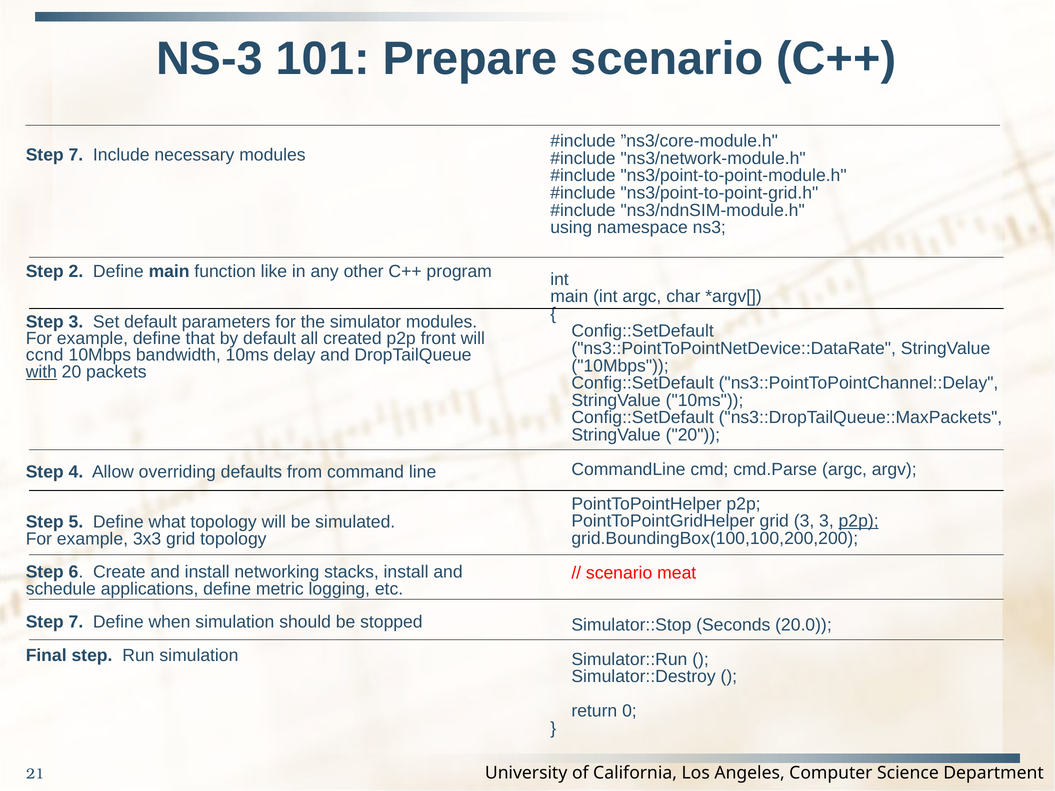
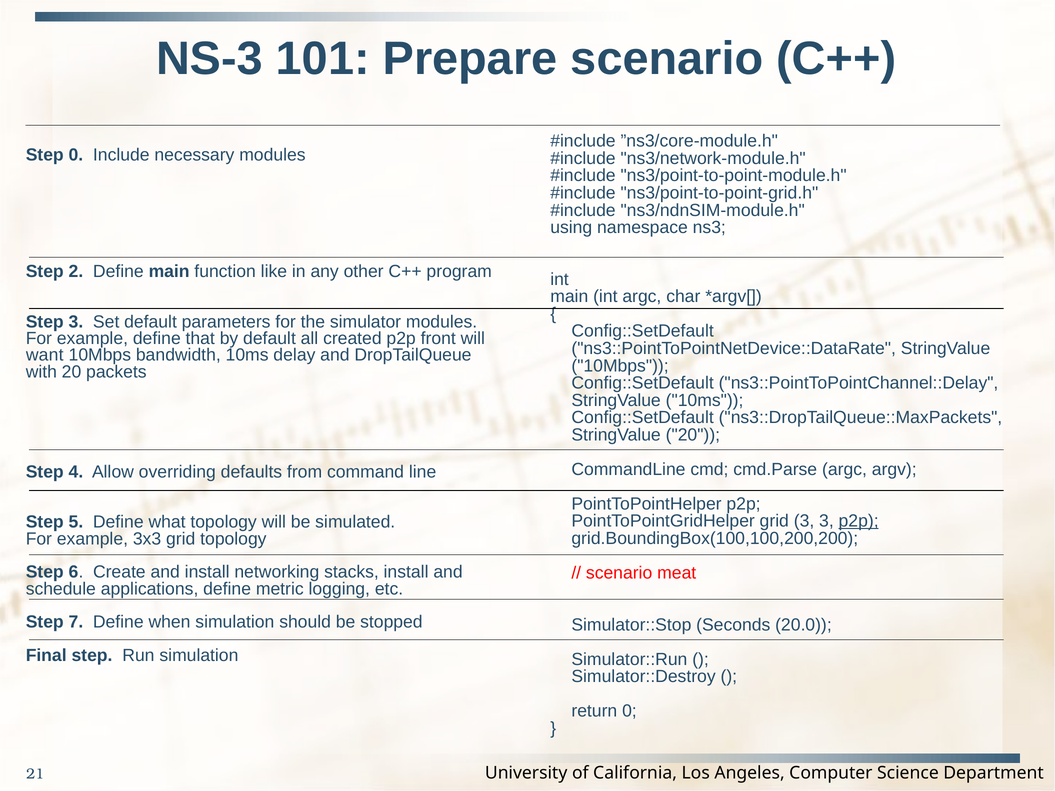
7 at (76, 155): 7 -> 0
ccnd: ccnd -> want
with underline: present -> none
